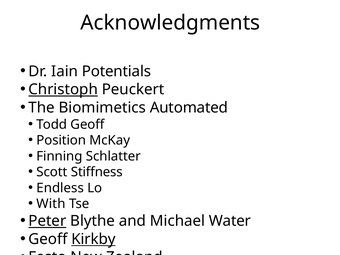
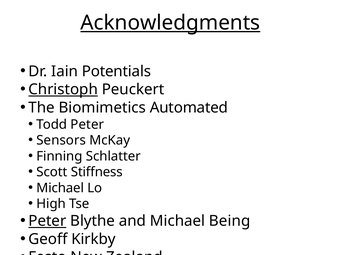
Acknowledgments underline: none -> present
Todd Geoff: Geoff -> Peter
Position: Position -> Sensors
Endless at (60, 188): Endless -> Michael
With: With -> High
Water: Water -> Being
Kirkby underline: present -> none
